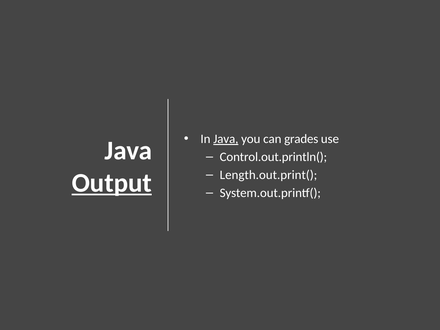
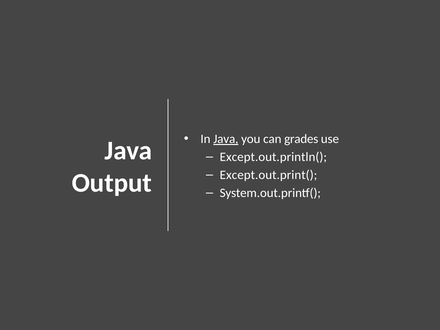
Control.out.println(: Control.out.println( -> Except.out.println(
Length.out.print(: Length.out.print( -> Except.out.print(
Output underline: present -> none
